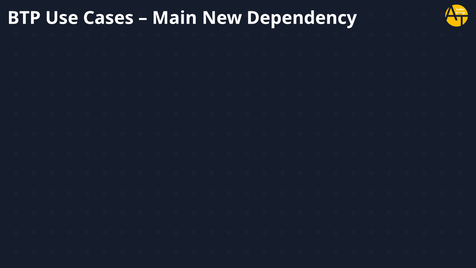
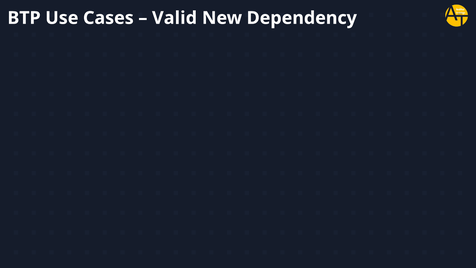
Main: Main -> Valid
